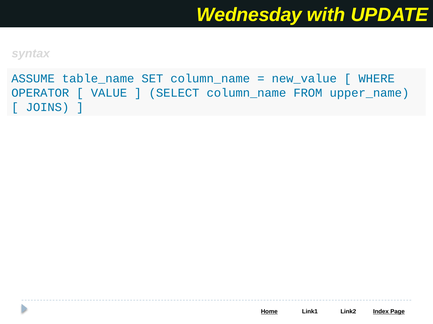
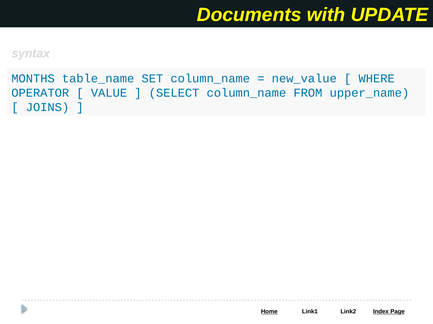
Wednesday: Wednesday -> Documents
ASSUME: ASSUME -> MONTHS
